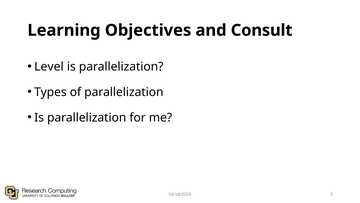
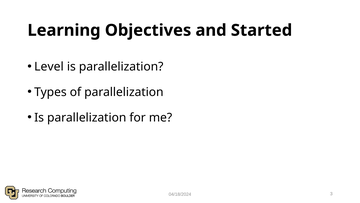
Consult: Consult -> Started
